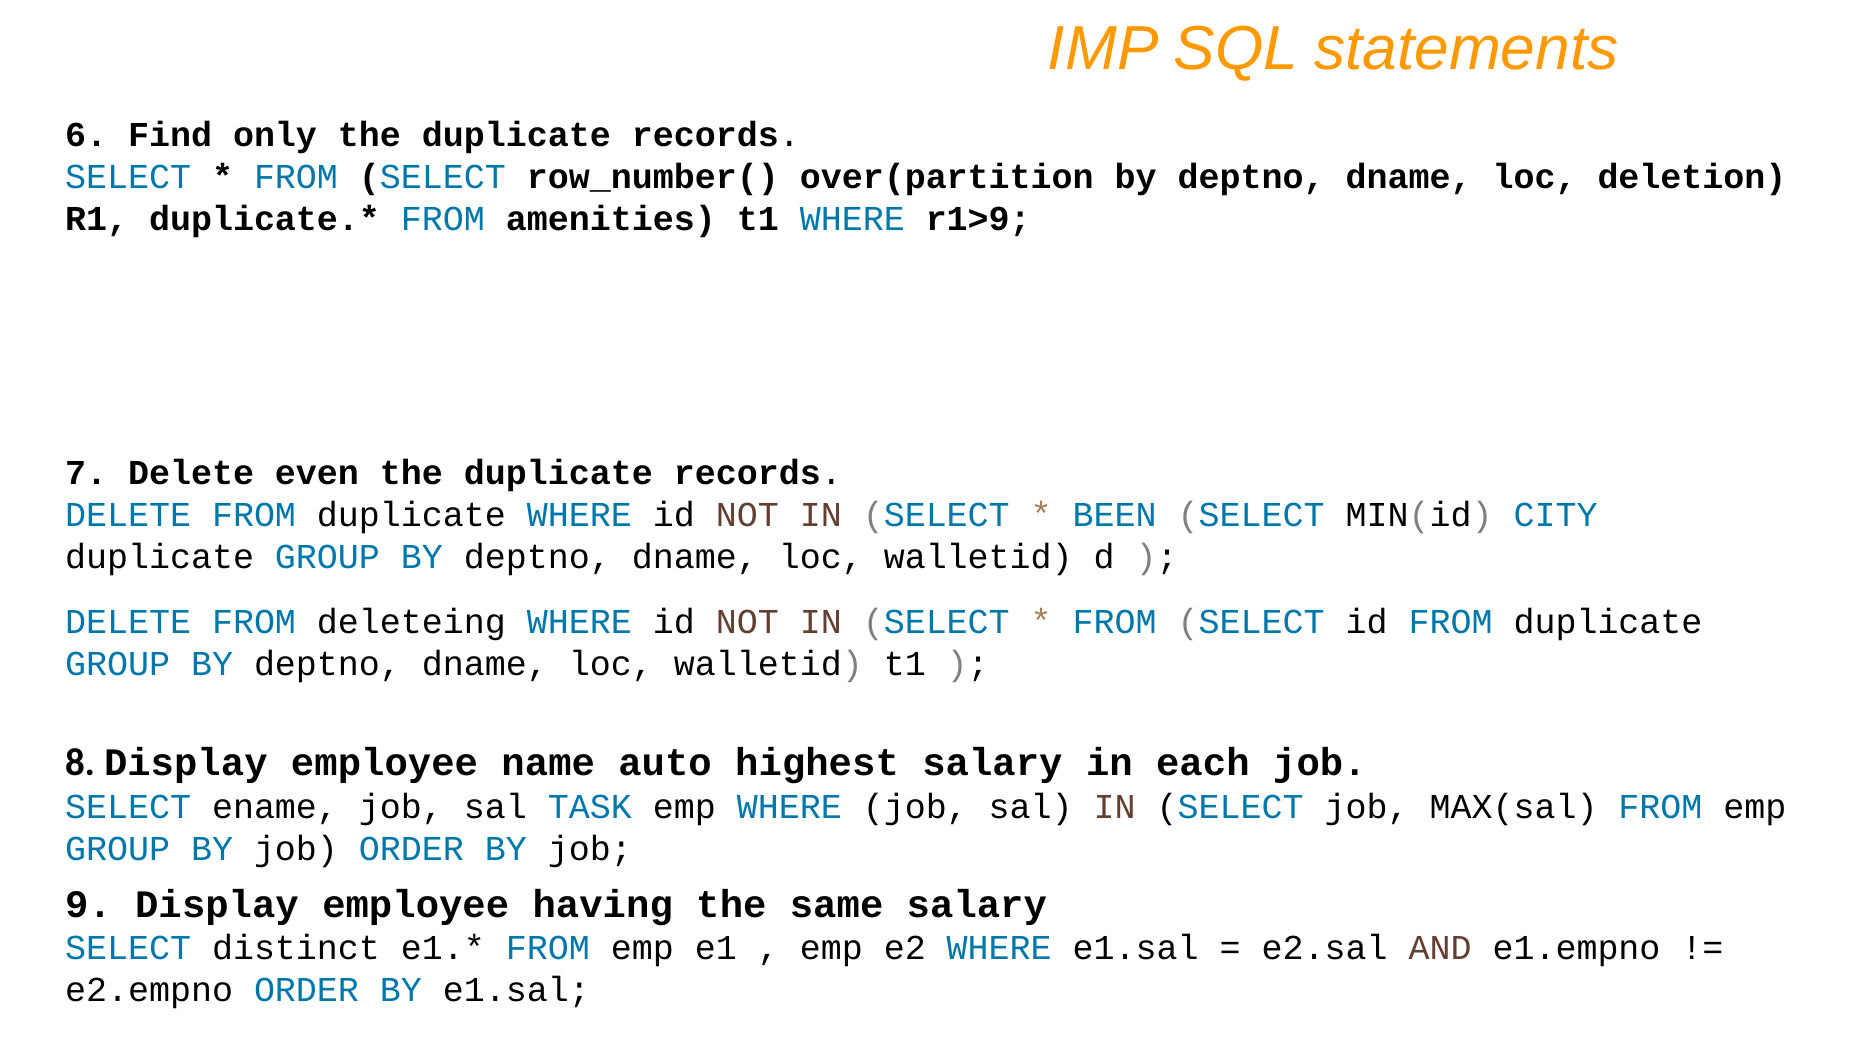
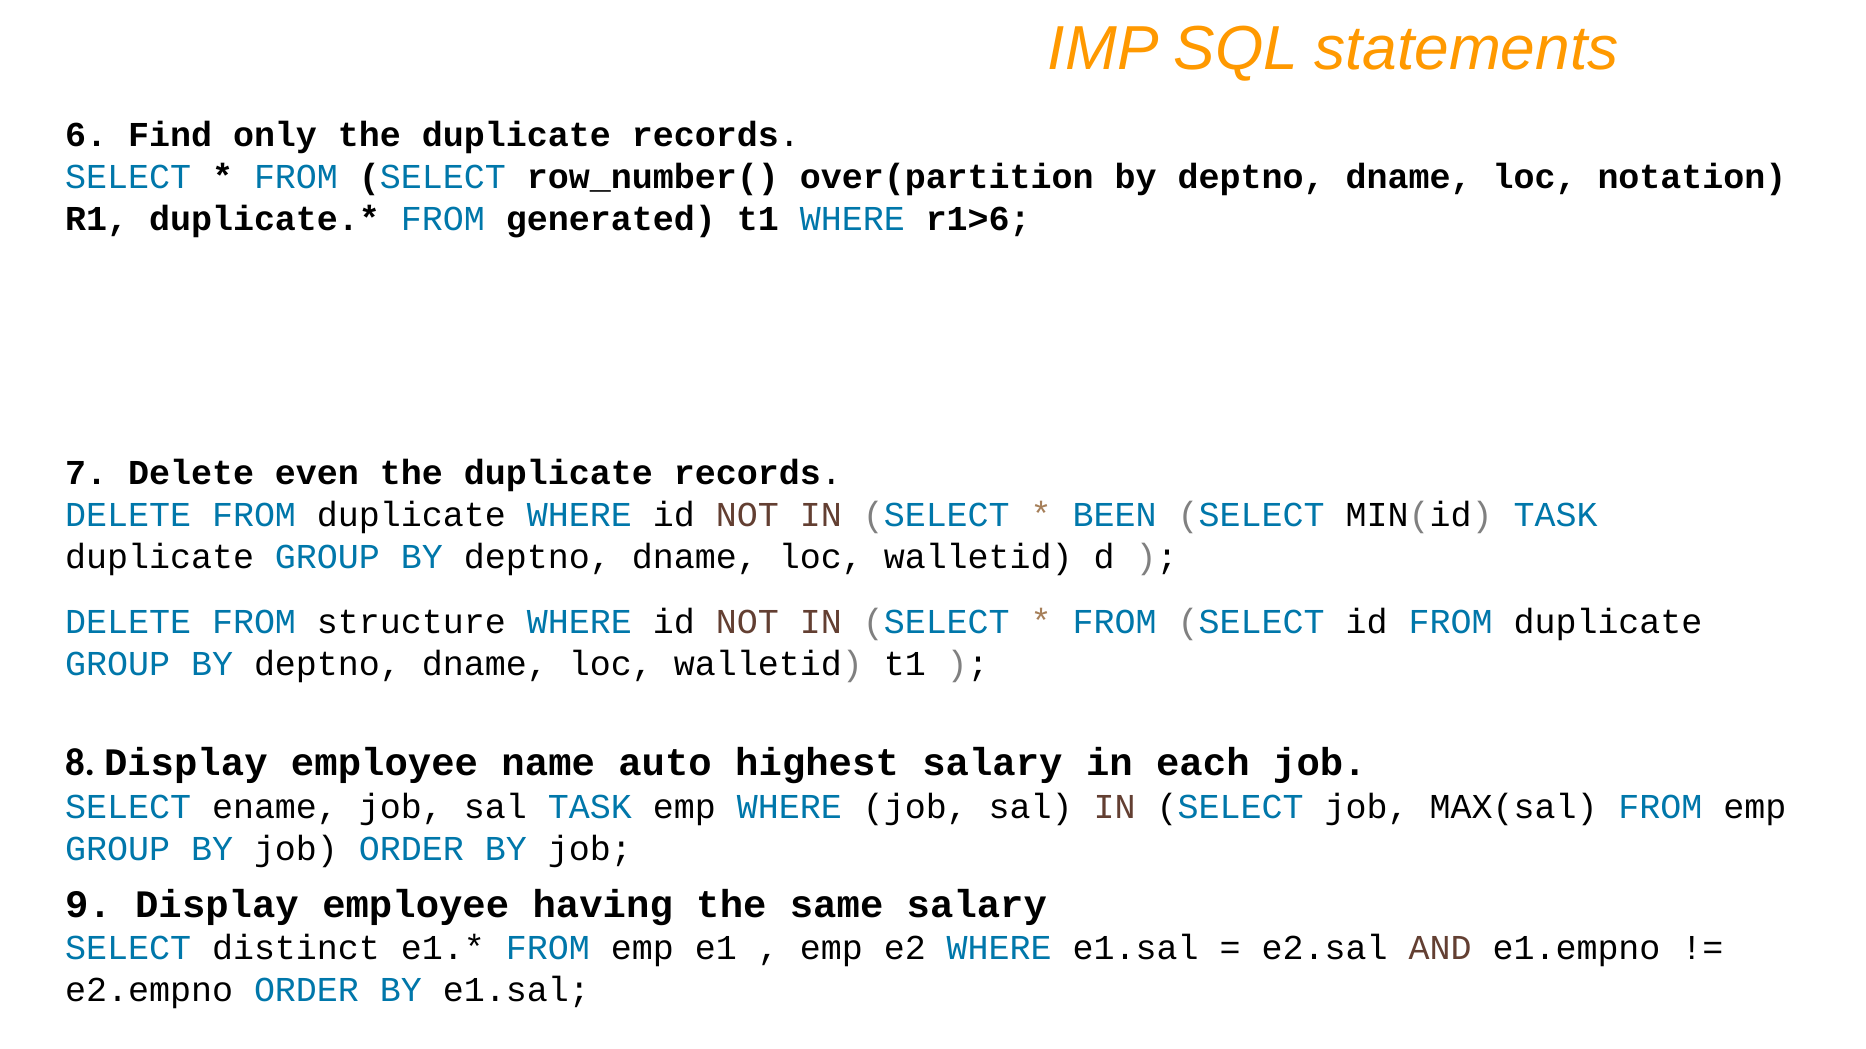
deletion: deletion -> notation
amenities: amenities -> generated
r1>9: r1>9 -> r1>6
MIN(id CITY: CITY -> TASK
deleteing: deleteing -> structure
